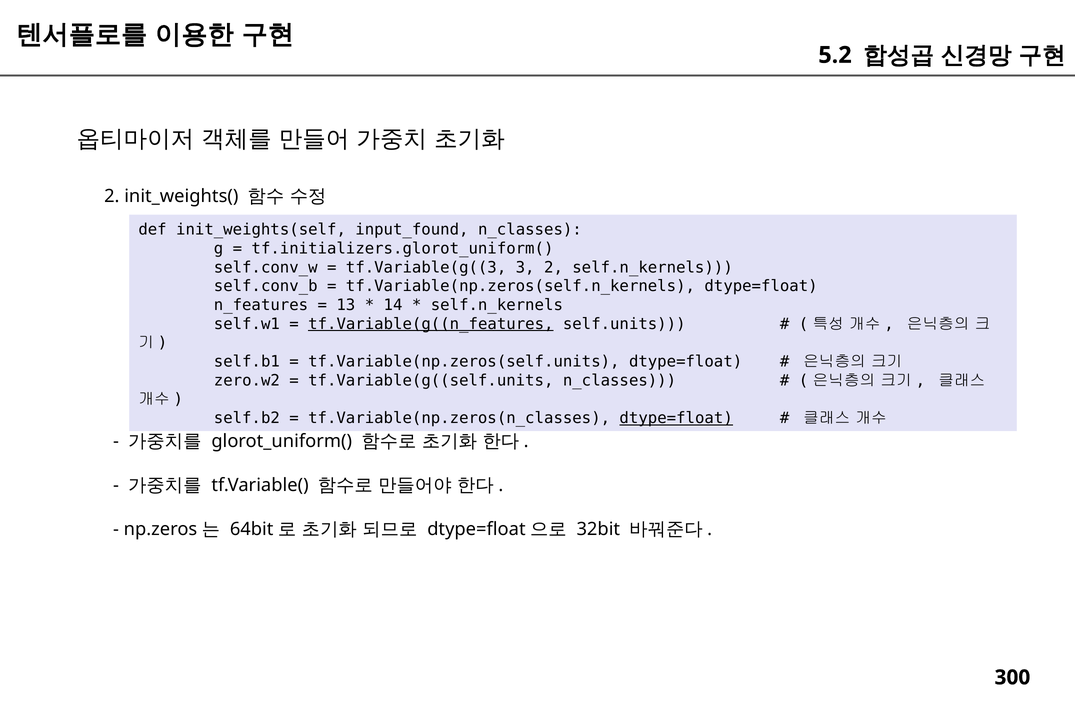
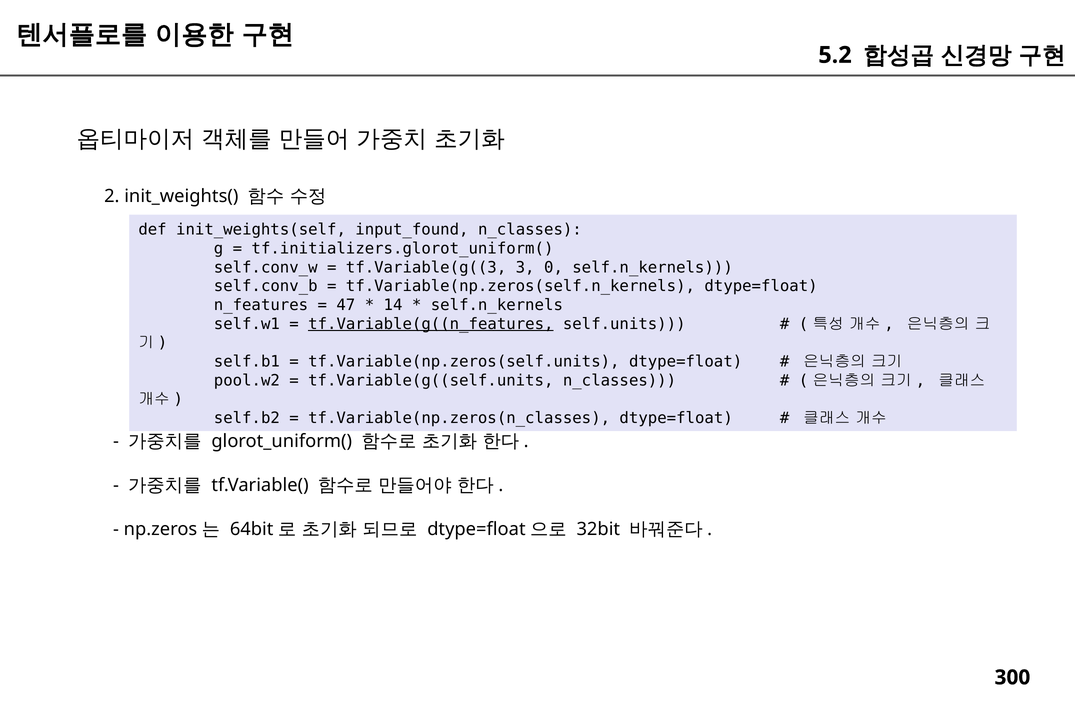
3 2: 2 -> 0
13: 13 -> 47
zero.w2: zero.w2 -> pool.w2
dtype=float at (676, 418) underline: present -> none
